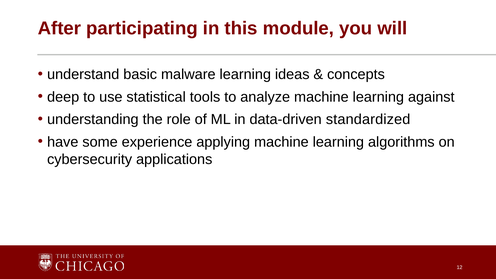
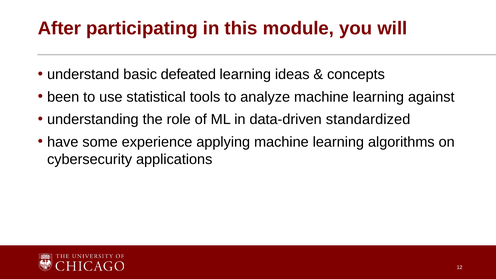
malware: malware -> defeated
deep: deep -> been
